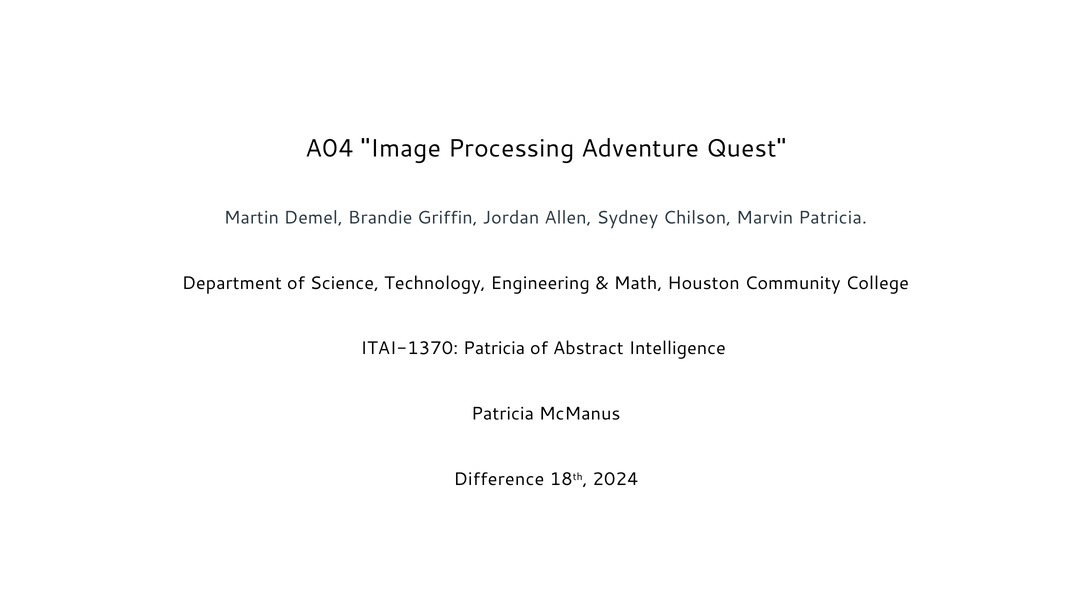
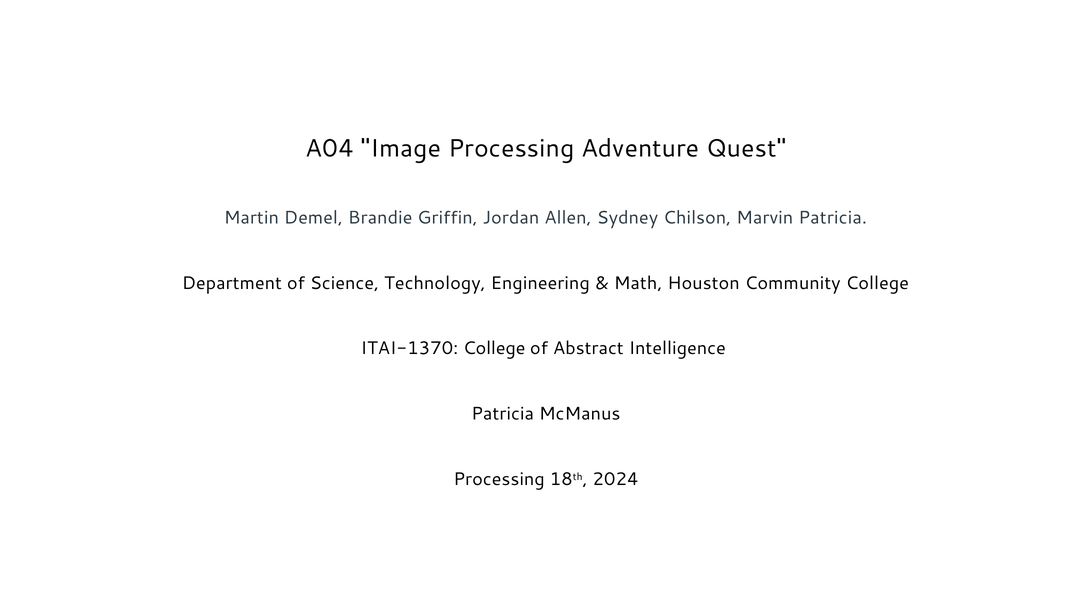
ITAI-1370 Patricia: Patricia -> College
Difference at (499, 480): Difference -> Processing
